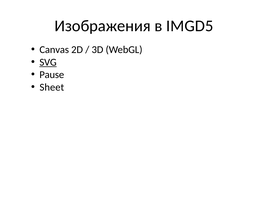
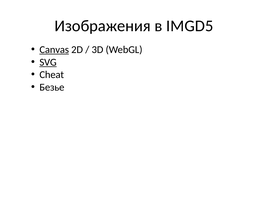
Canvas underline: none -> present
Pause: Pause -> Cheat
Sheet: Sheet -> Безье
